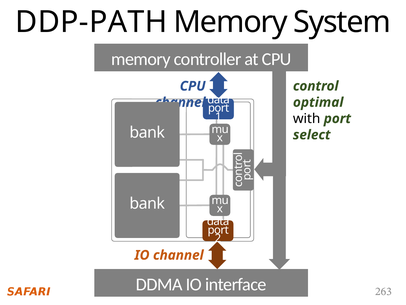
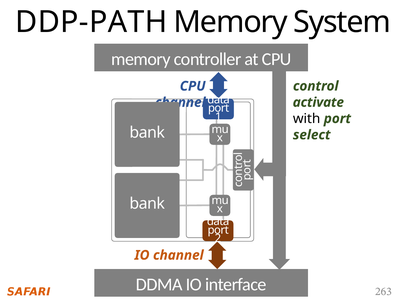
optimal: optimal -> activate
